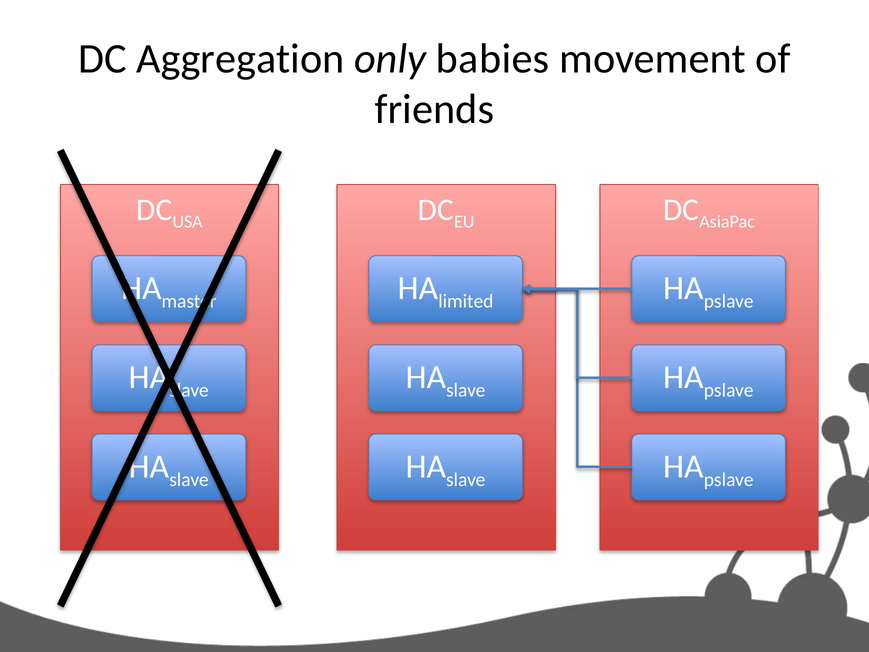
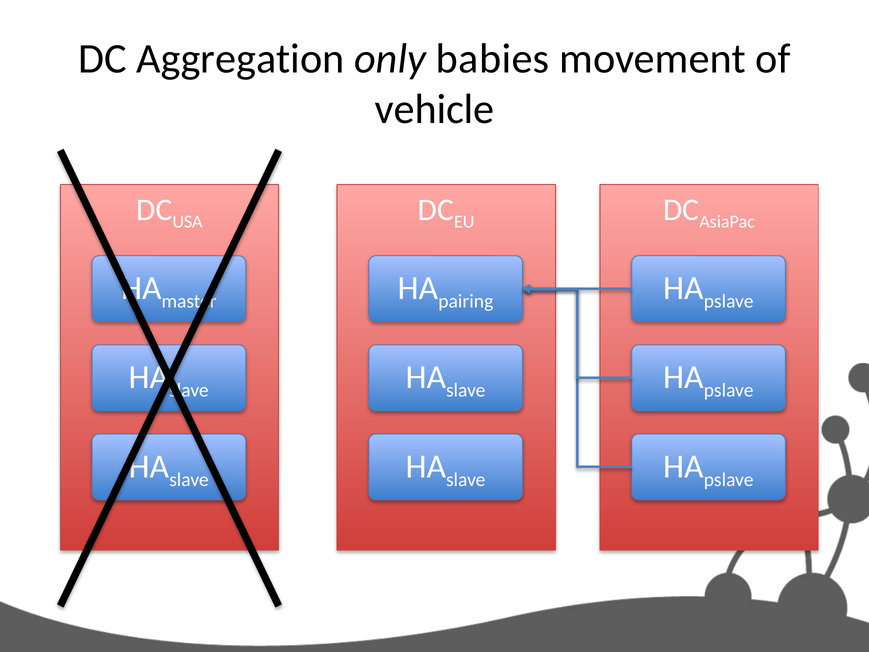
friends: friends -> vehicle
limited: limited -> pairing
